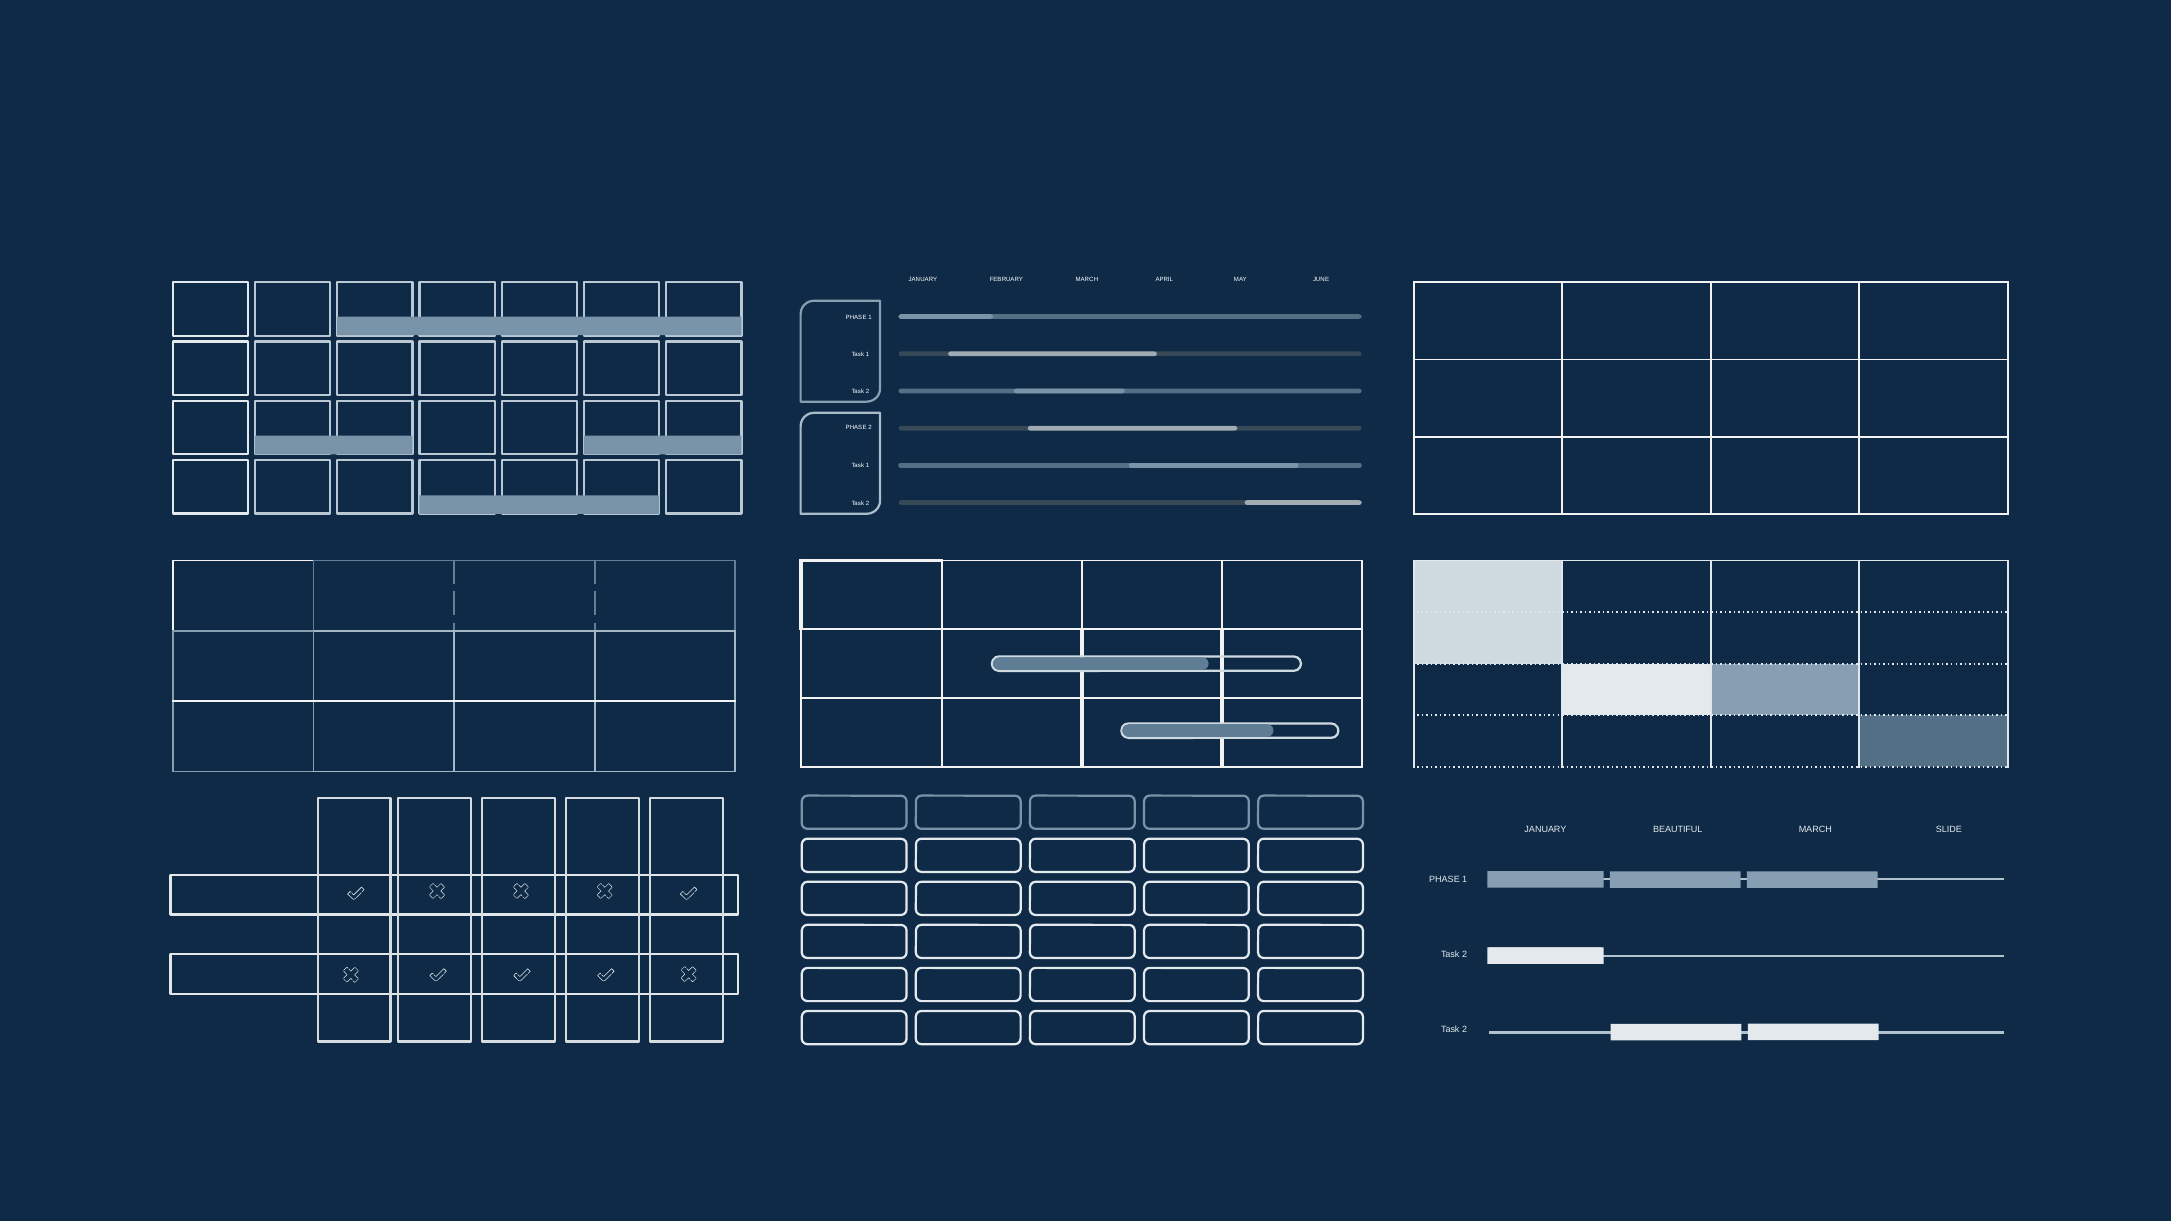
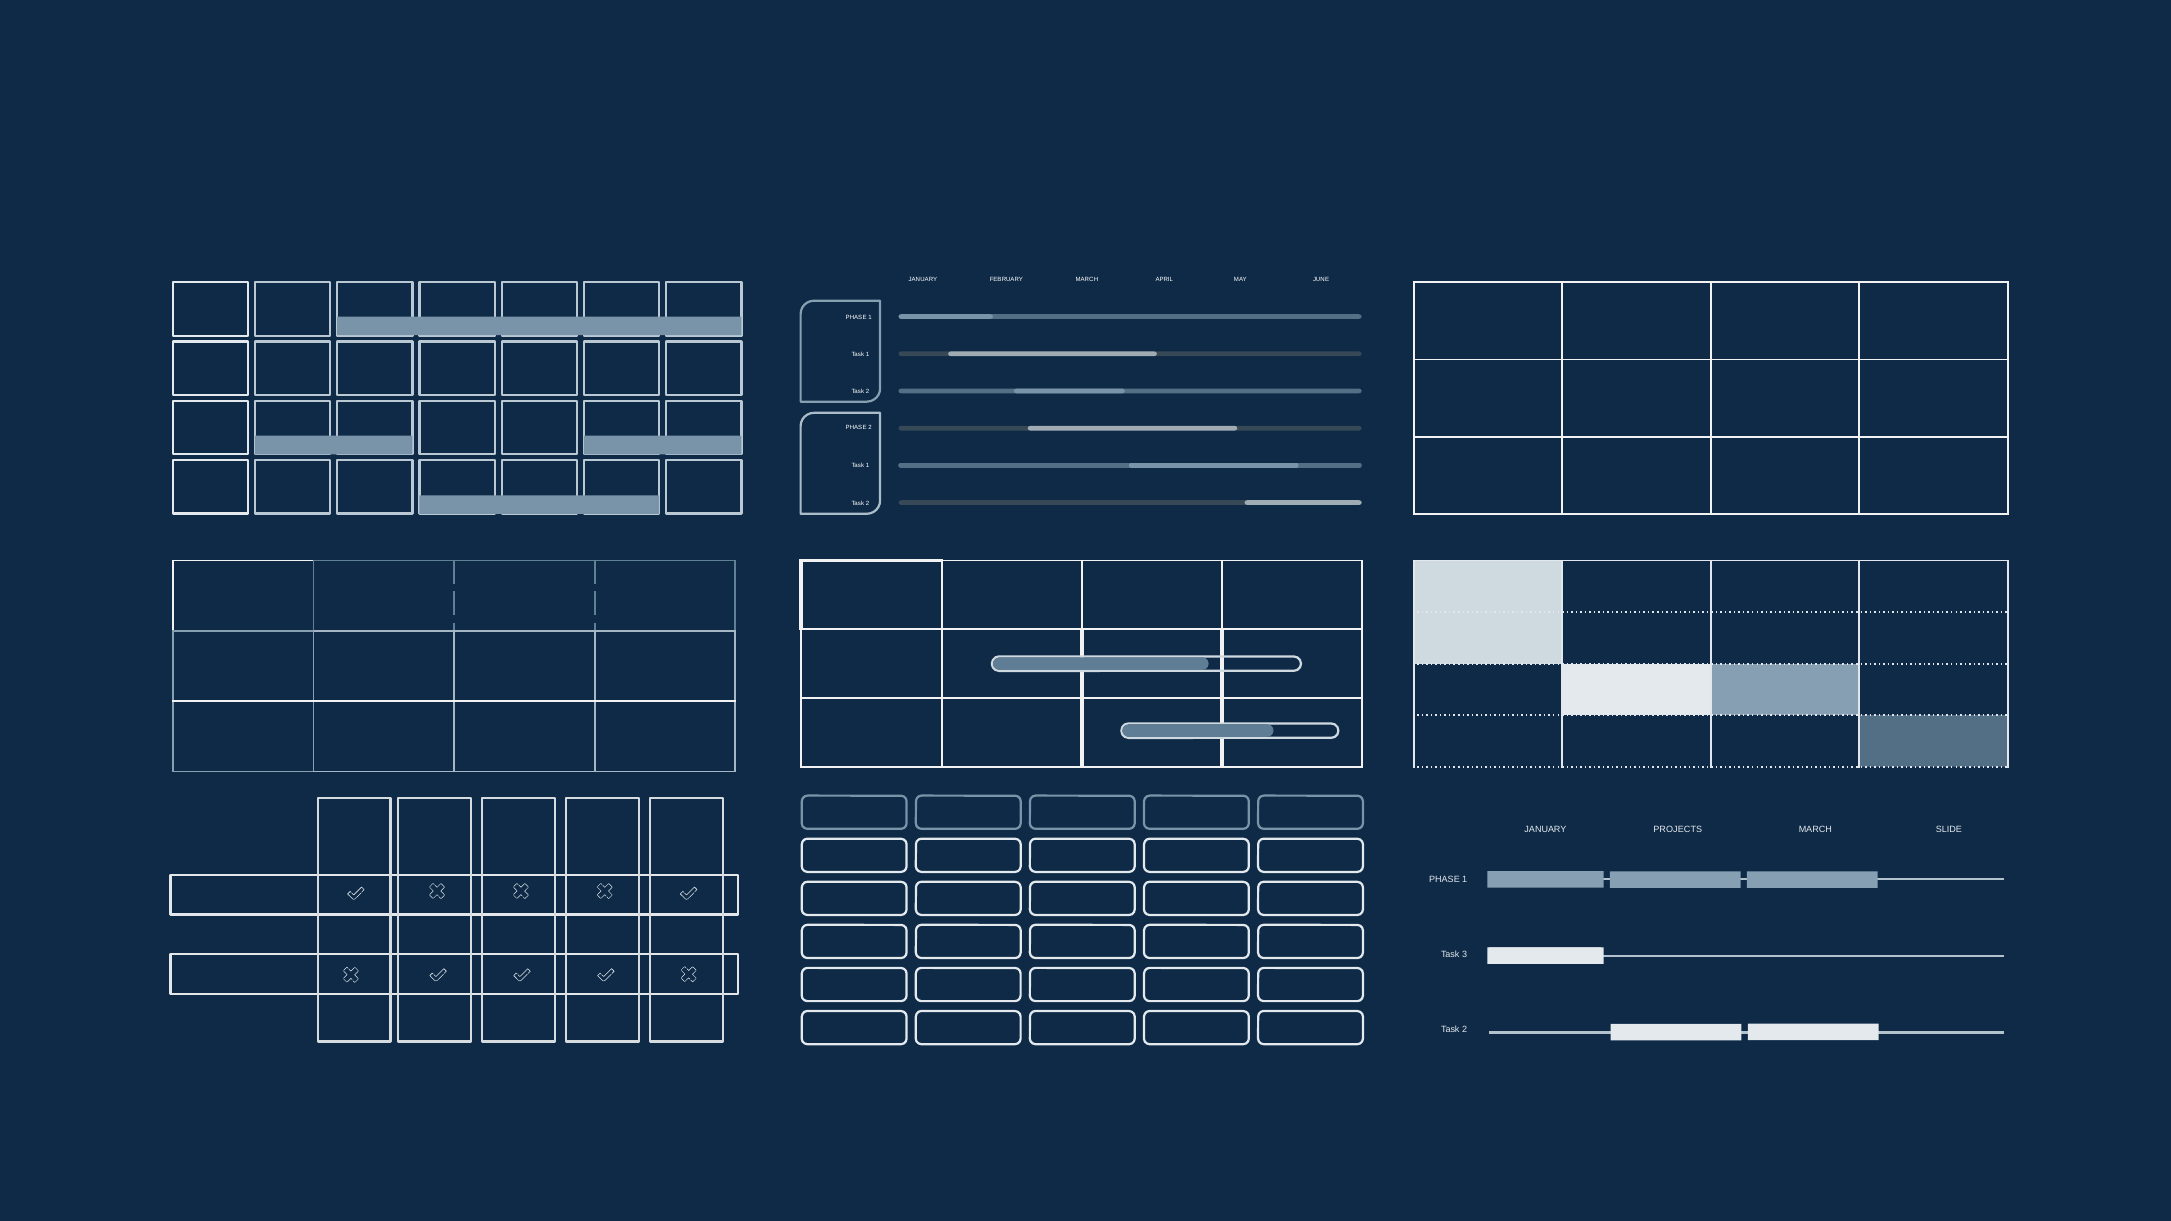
BEAUTIFUL: BEAUTIFUL -> PROJECTS
2 at (1465, 955): 2 -> 3
